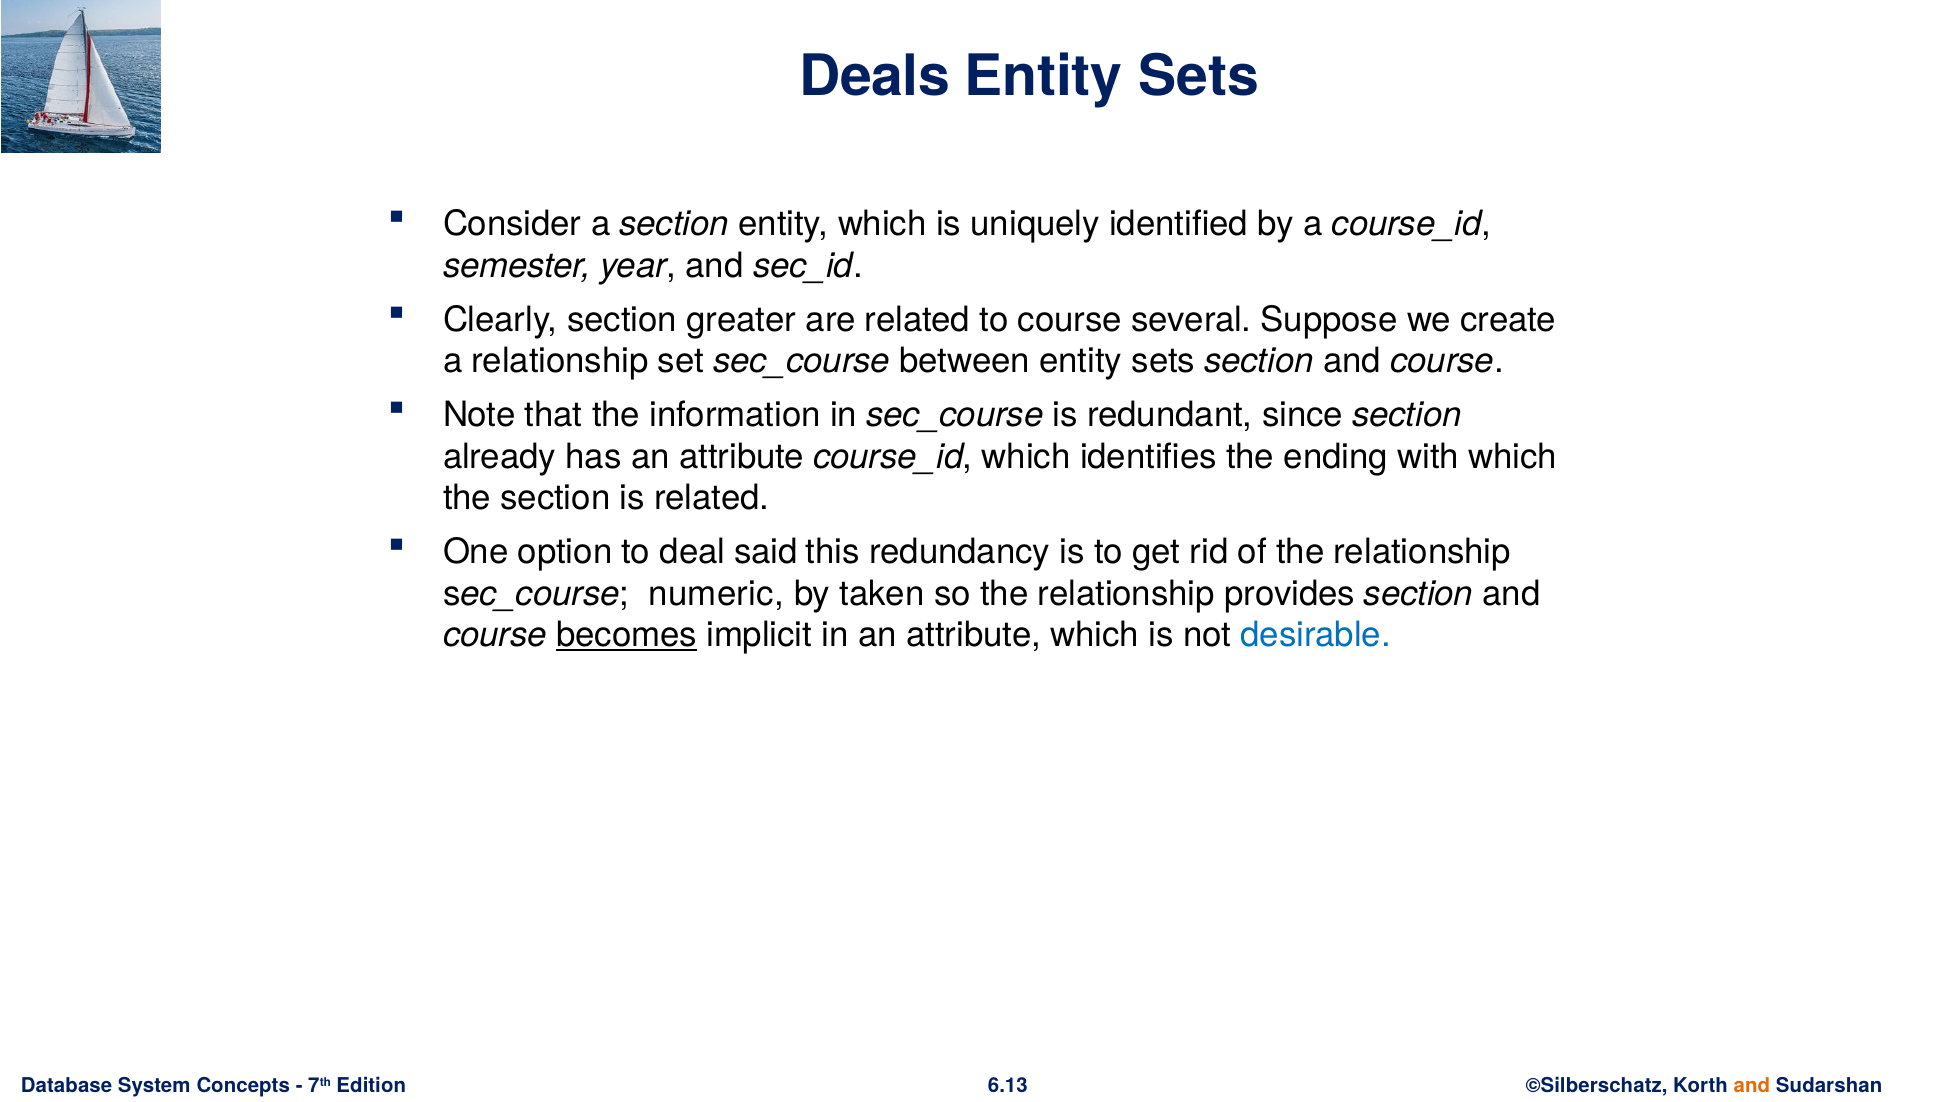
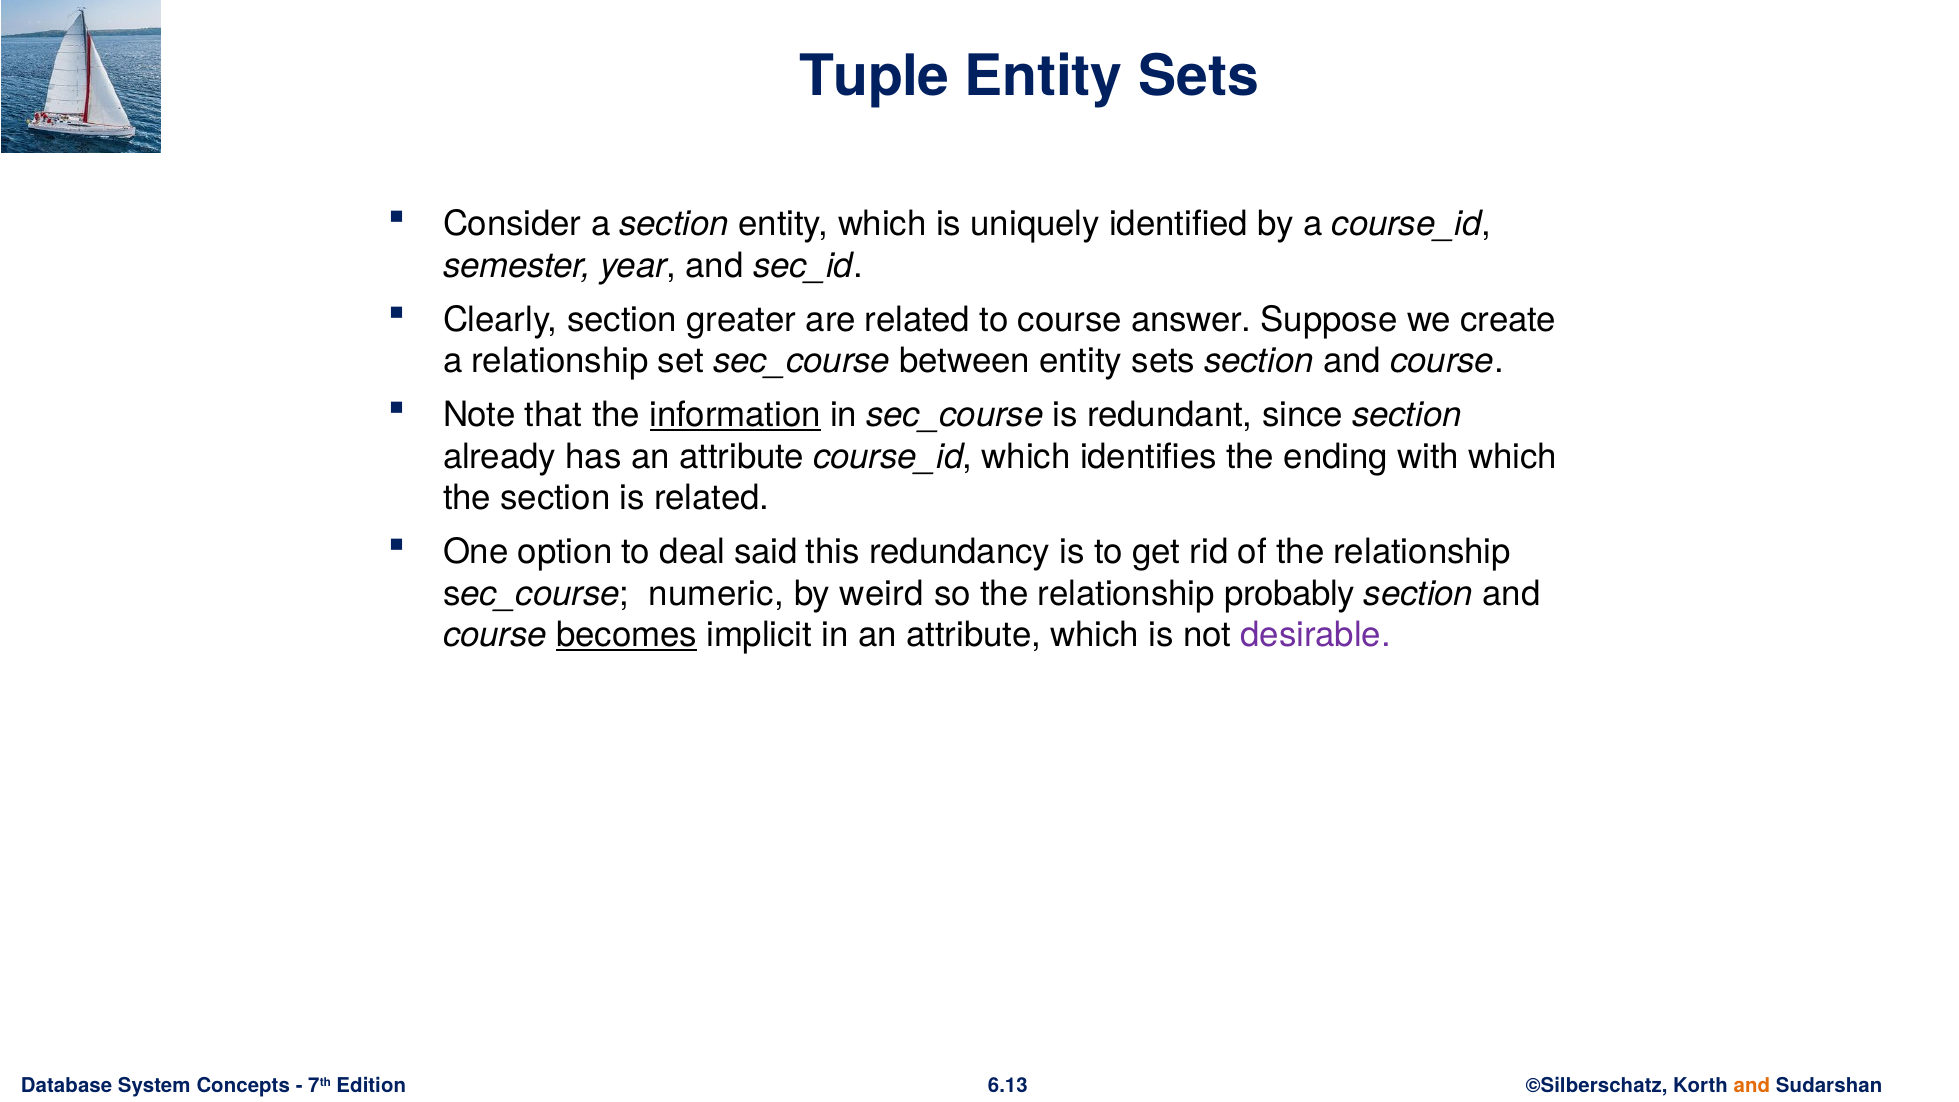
Deals: Deals -> Tuple
several: several -> answer
information underline: none -> present
taken: taken -> weird
provides: provides -> probably
desirable colour: blue -> purple
